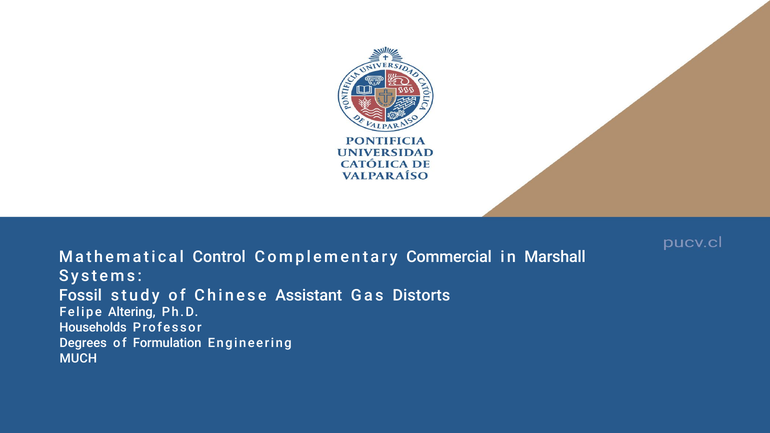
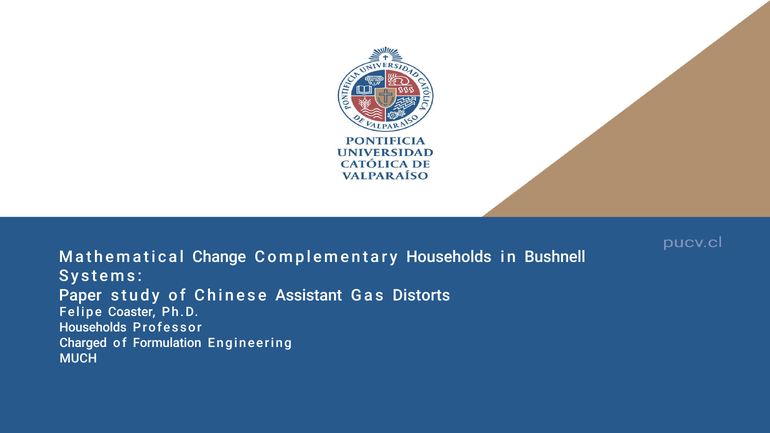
Control: Control -> Change
Complementary Commercial: Commercial -> Households
Marshall: Marshall -> Bushnell
Fossil: Fossil -> Paper
Altering: Altering -> Coaster
Degrees: Degrees -> Charged
